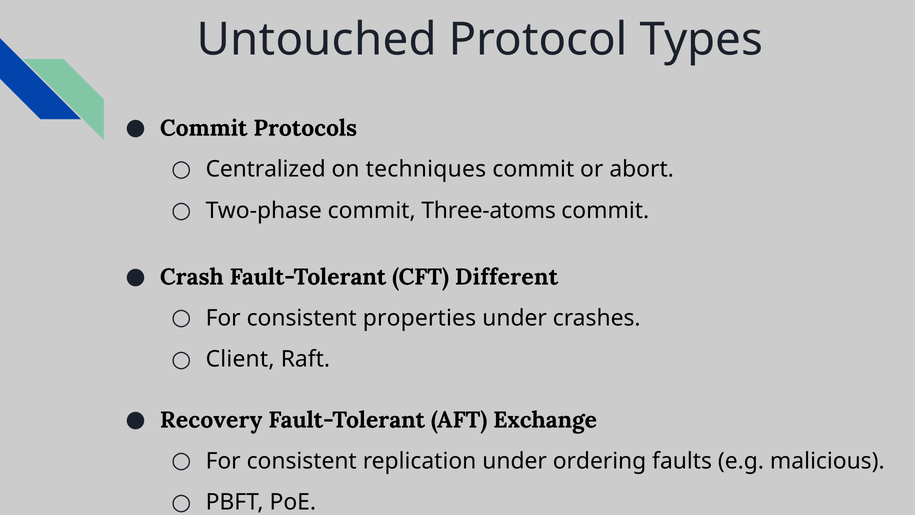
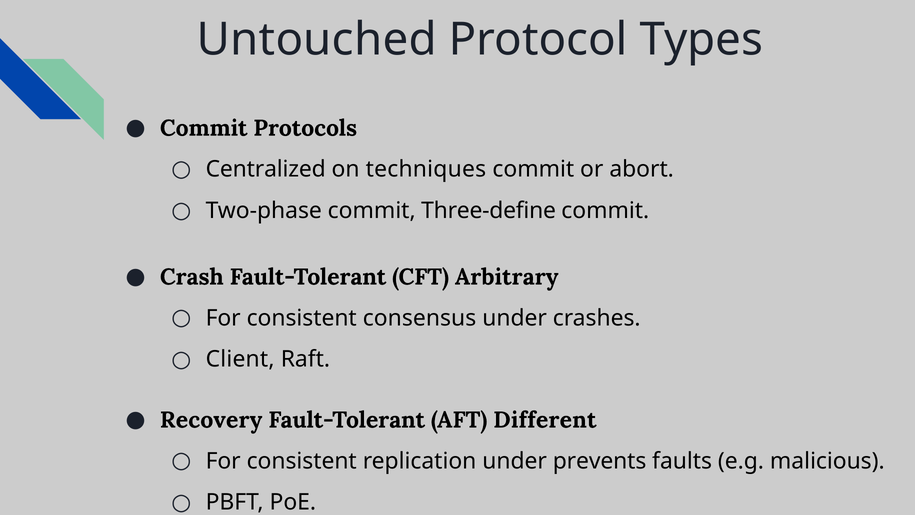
Three-atoms: Three-atoms -> Three-define
Different: Different -> Arbitrary
properties: properties -> consensus
Exchange: Exchange -> Different
ordering: ordering -> prevents
